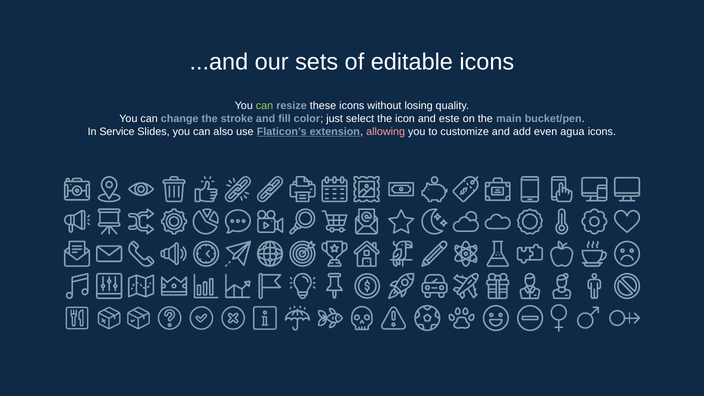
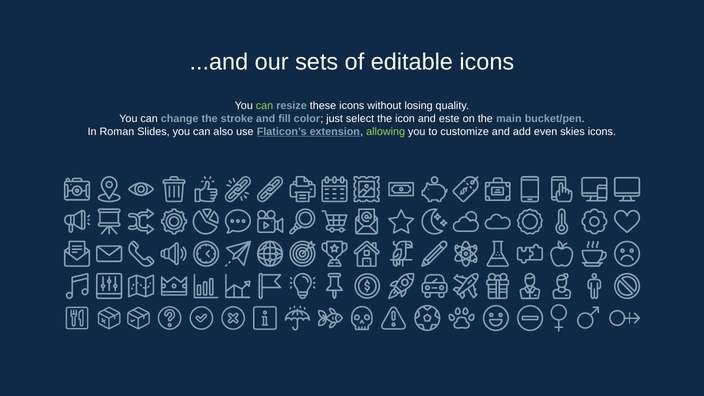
Service: Service -> Roman
allowing colour: pink -> light green
agua: agua -> skies
